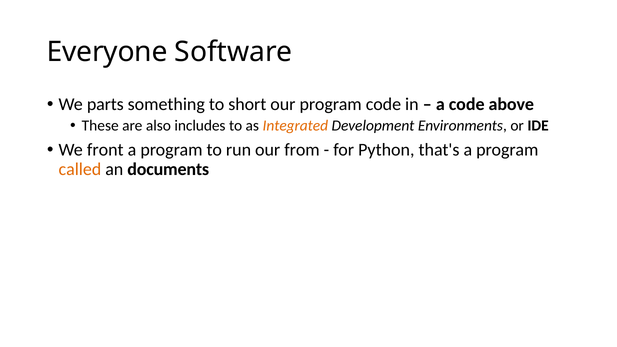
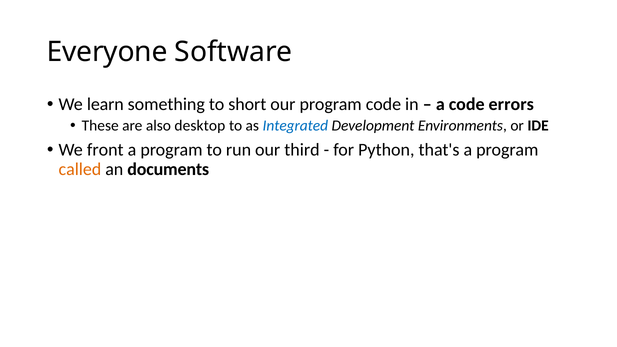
parts: parts -> learn
above: above -> errors
includes: includes -> desktop
Integrated colour: orange -> blue
from: from -> third
